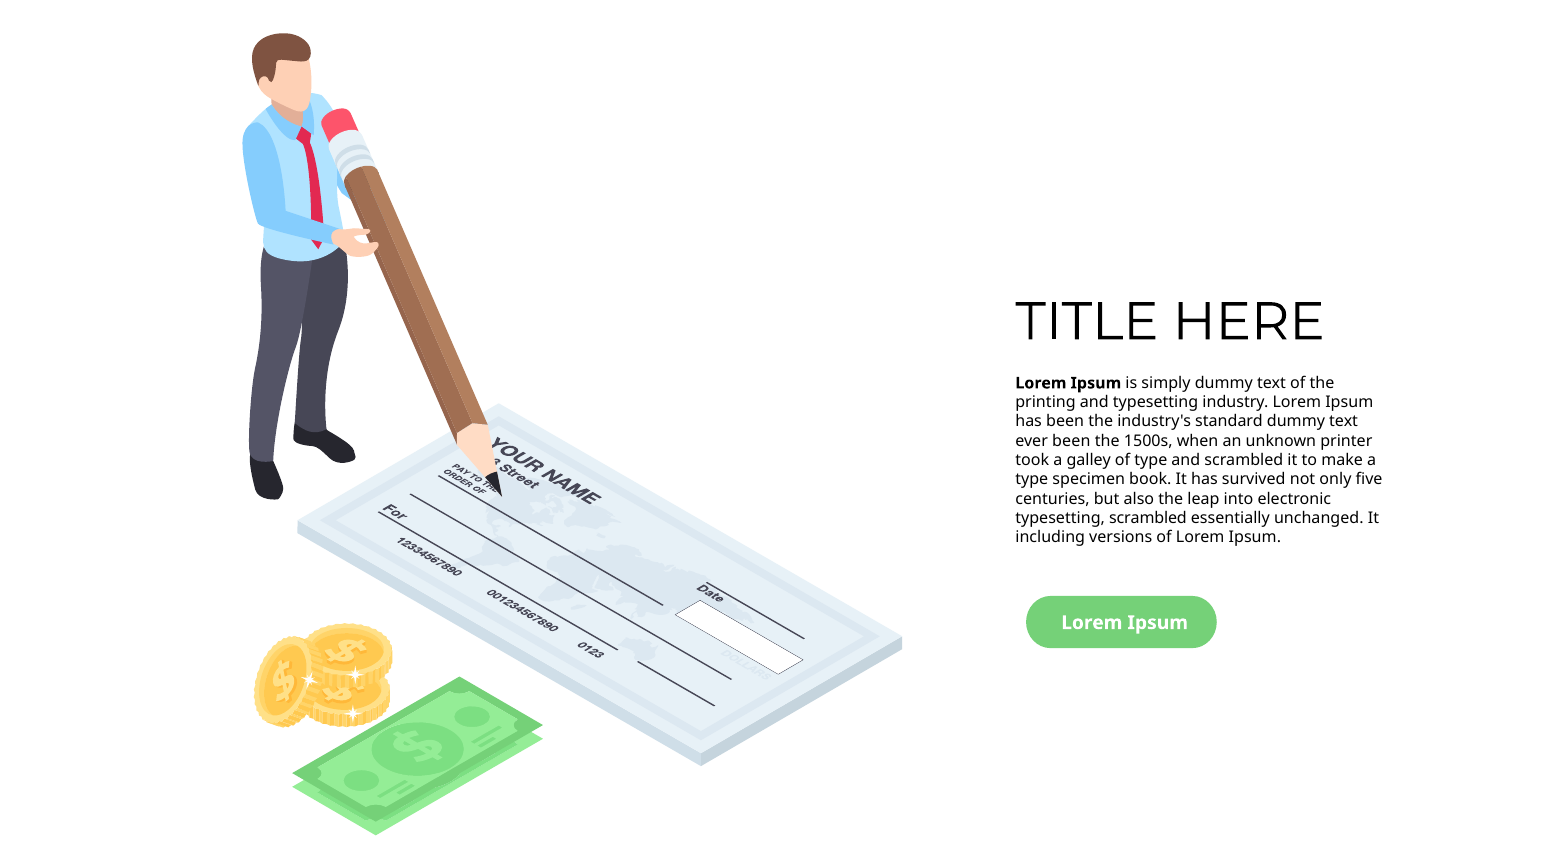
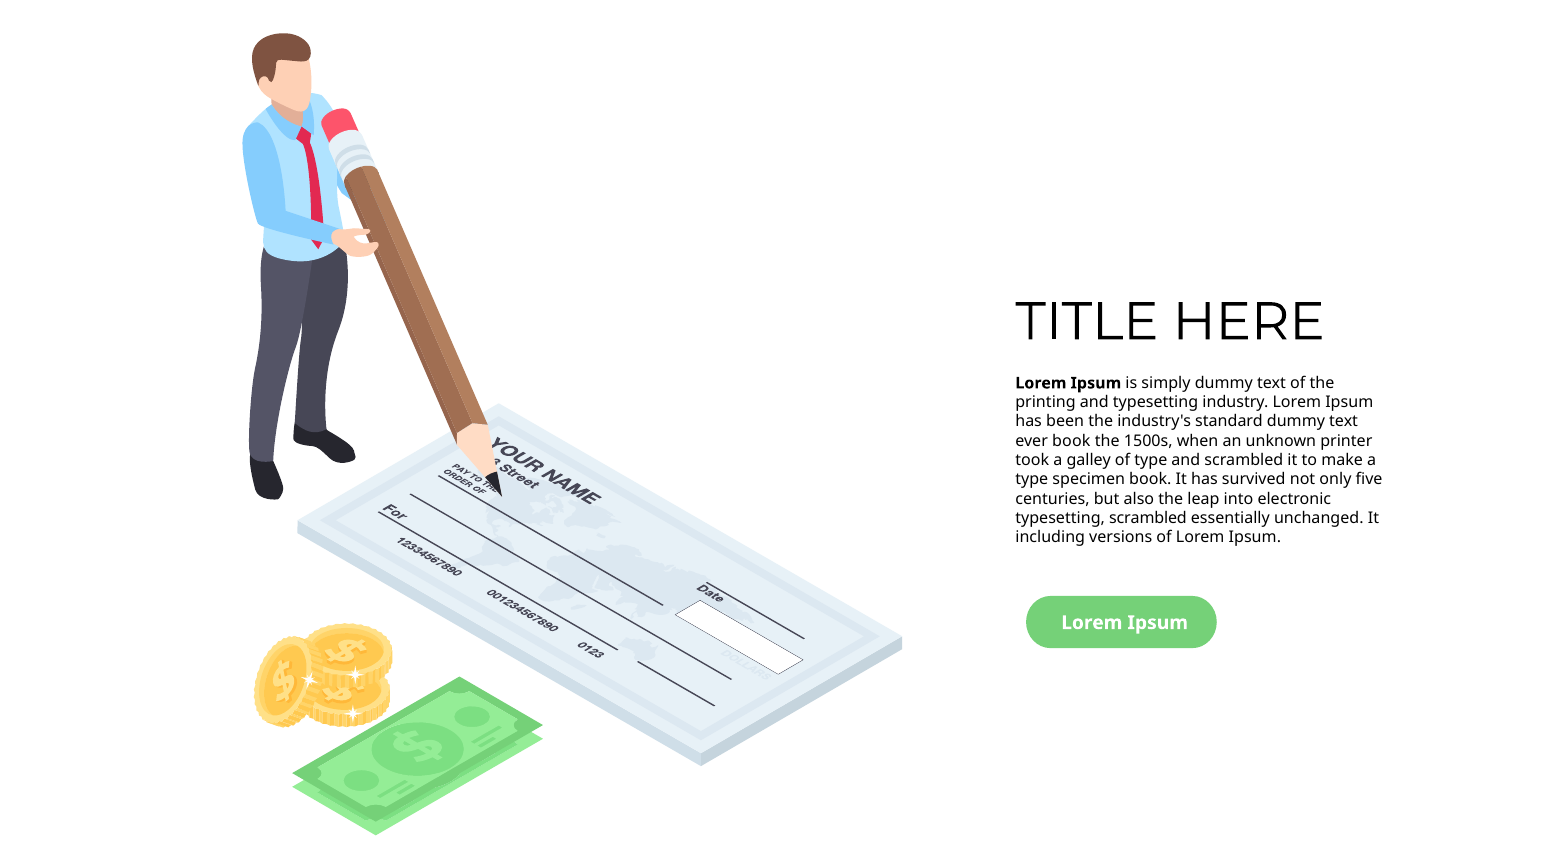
ever been: been -> book
